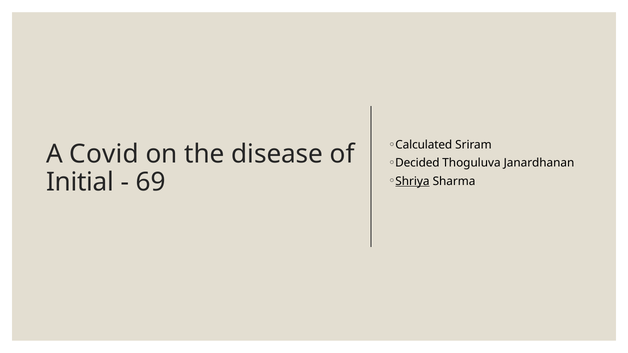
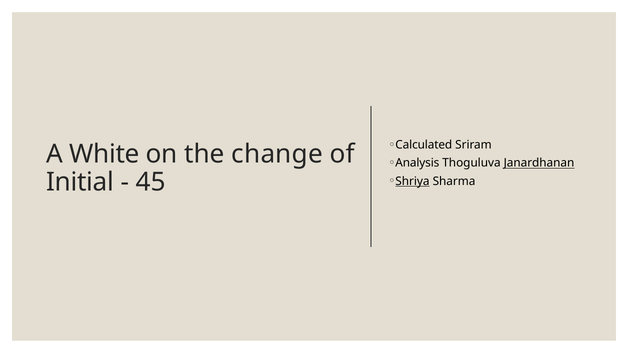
Covid: Covid -> White
disease: disease -> change
Decided: Decided -> Analysis
Janardhanan underline: none -> present
69: 69 -> 45
